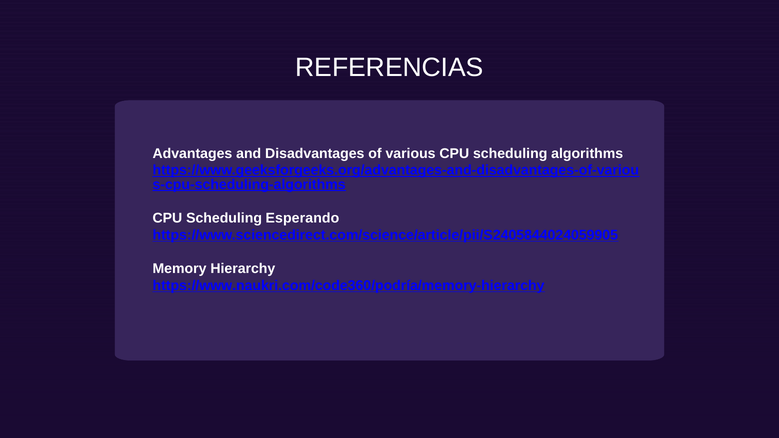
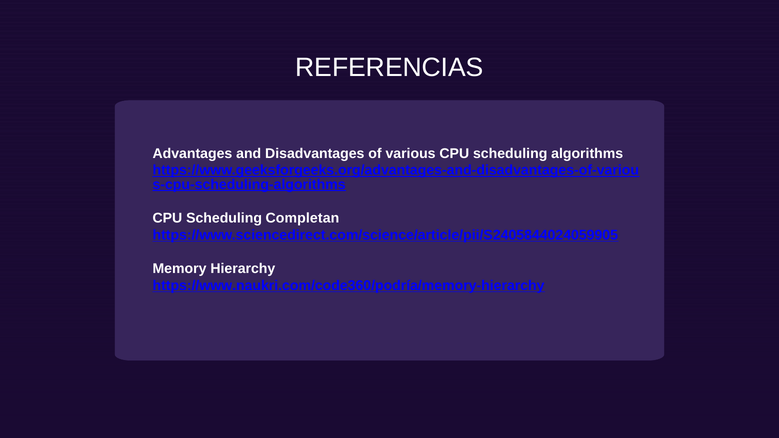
Esperando: Esperando -> Completan
